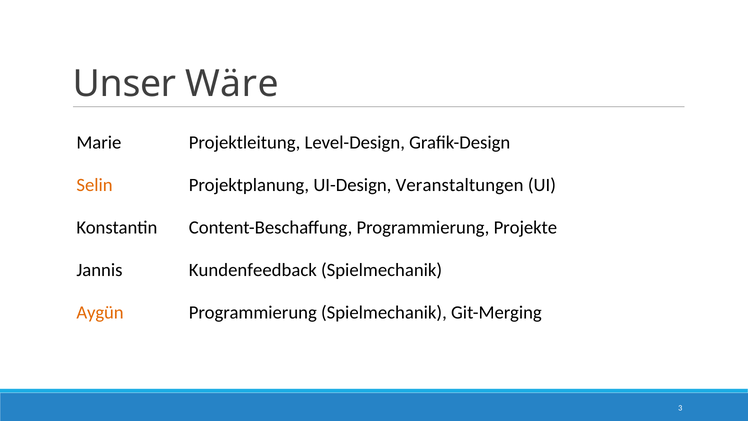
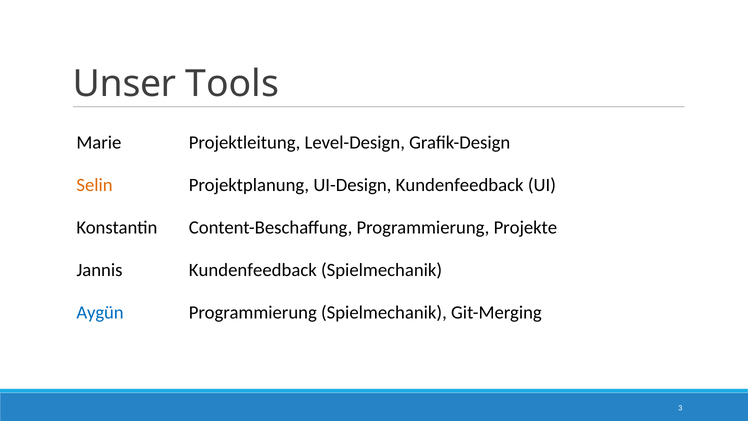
Wäre: Wäre -> Tools
UI-Design Veranstaltungen: Veranstaltungen -> Kundenfeedback
Aygün colour: orange -> blue
